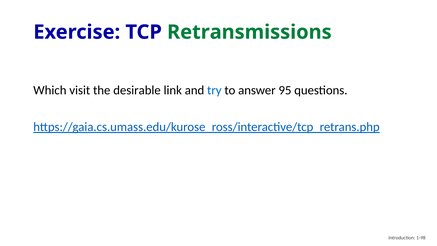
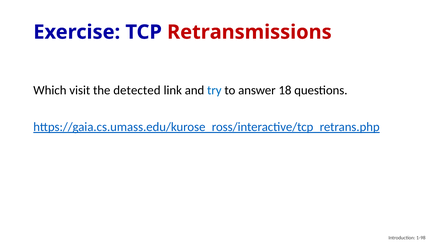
Retransmissions colour: green -> red
desirable: desirable -> detected
95: 95 -> 18
